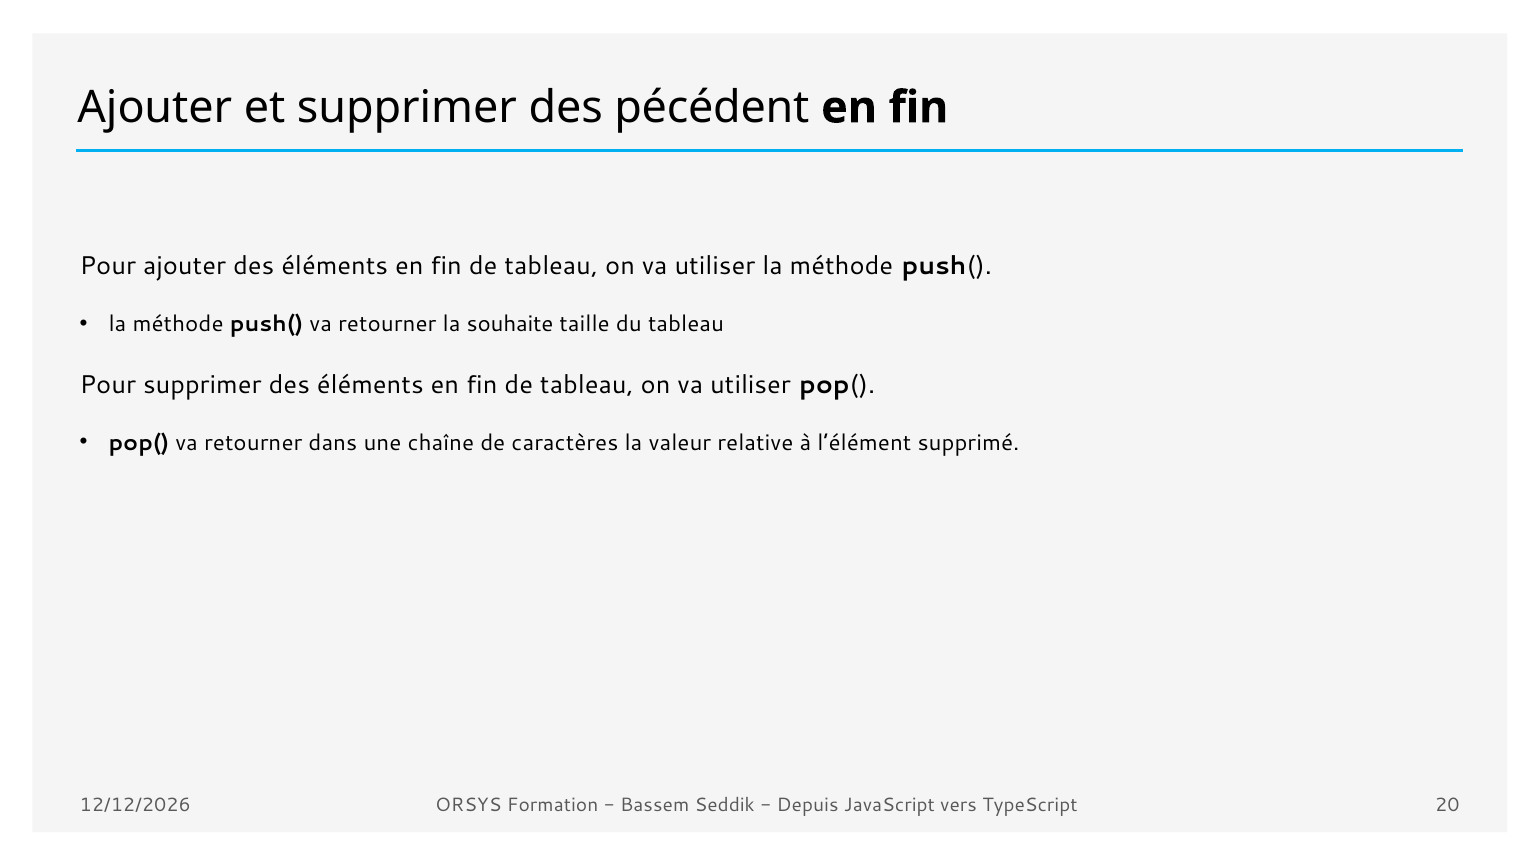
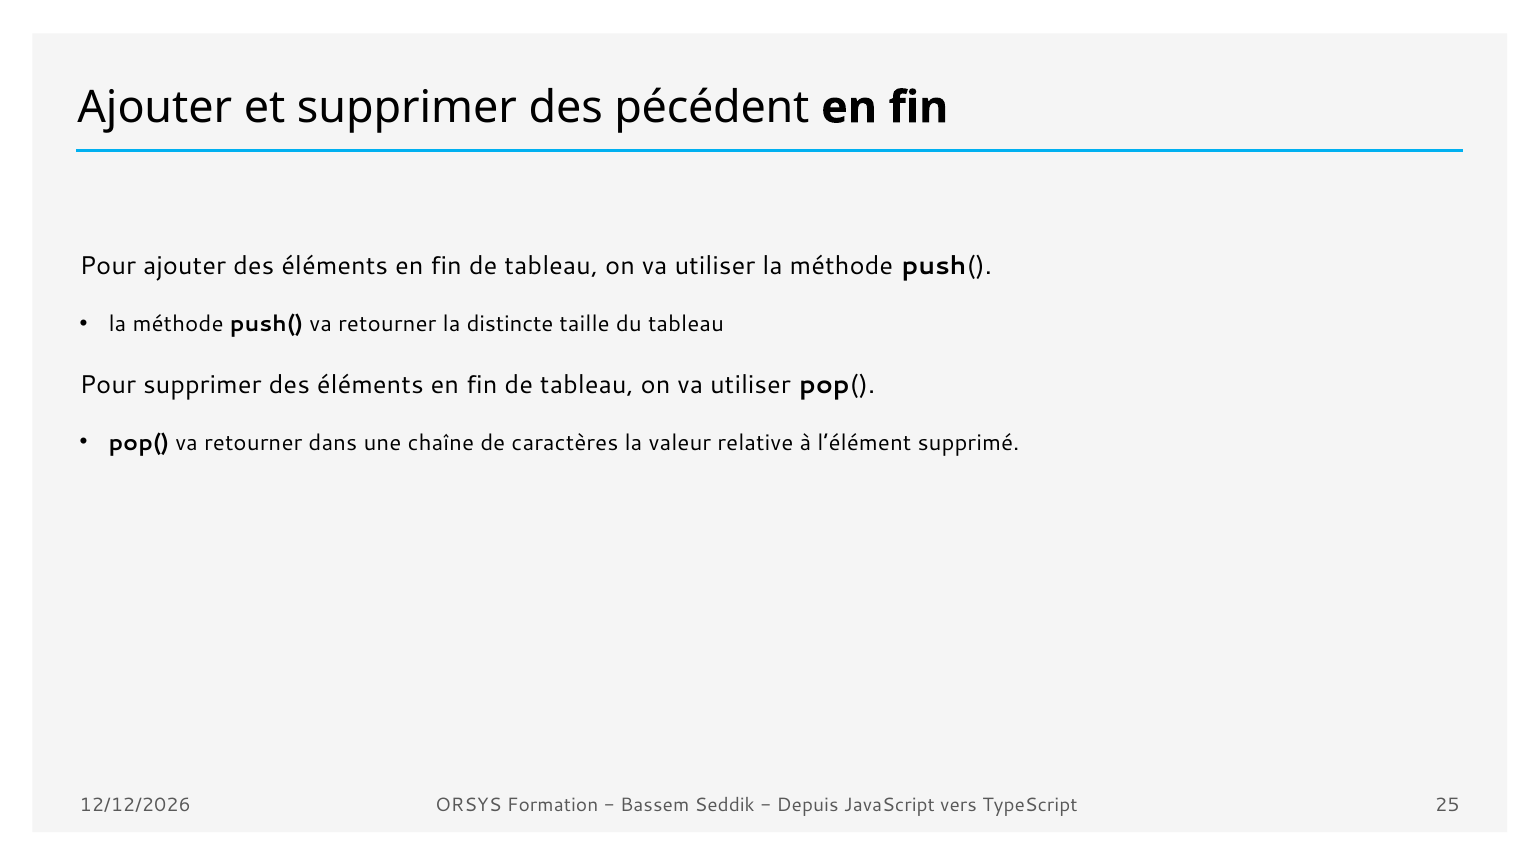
souhaite: souhaite -> distincte
20: 20 -> 25
